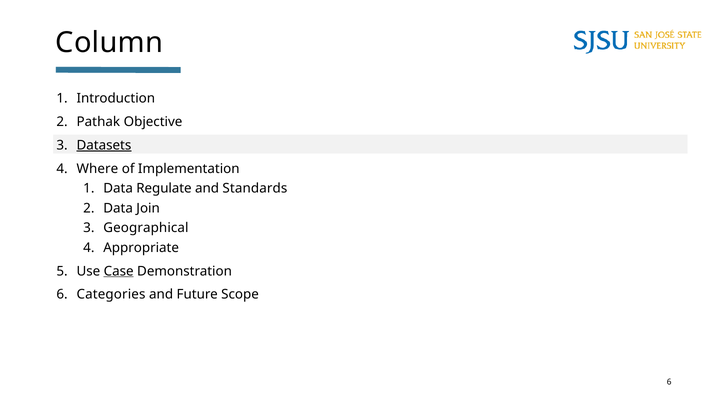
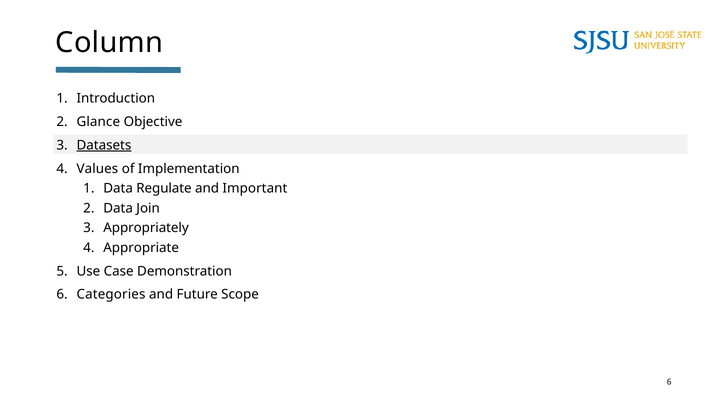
Pathak: Pathak -> Glance
Where: Where -> Values
Standards: Standards -> Important
Geographical: Geographical -> Appropriately
Case underline: present -> none
